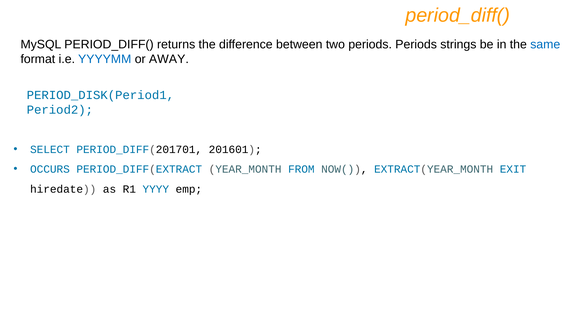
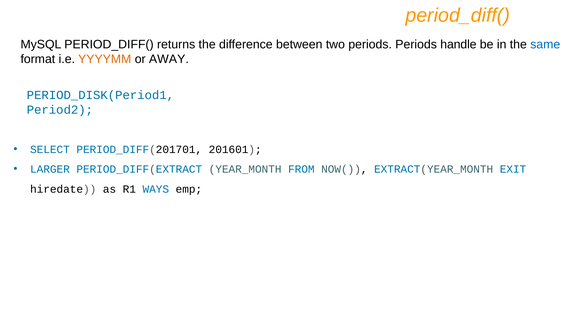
strings: strings -> handle
YYYYMM colour: blue -> orange
OCCURS: OCCURS -> LARGER
YYYY: YYYY -> WAYS
